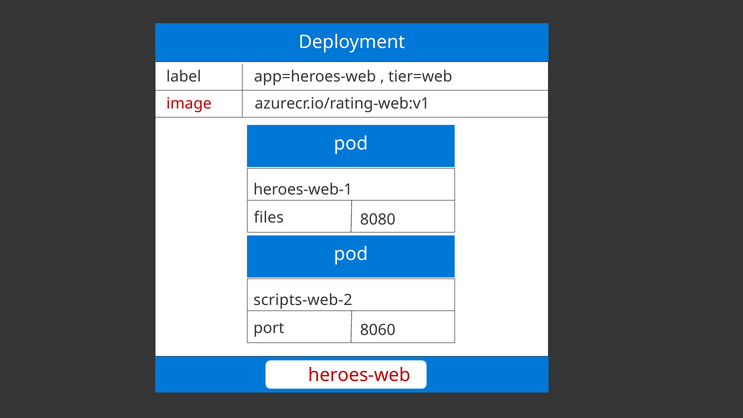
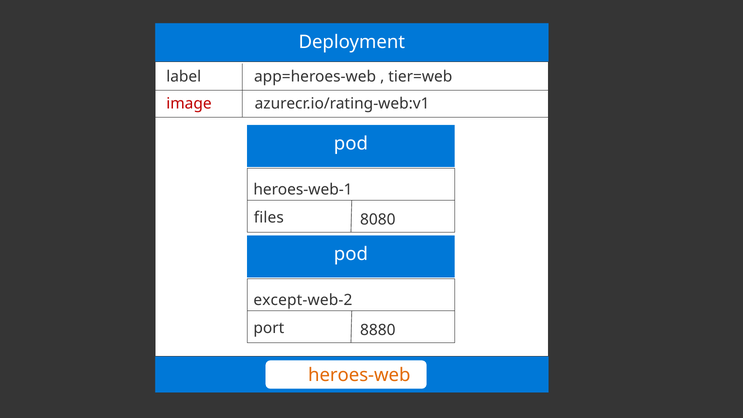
scripts-web-2: scripts-web-2 -> except-web-2
8060: 8060 -> 8880
heroes-web colour: red -> orange
